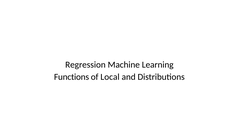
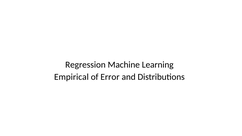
Functions: Functions -> Empirical
Local: Local -> Error
